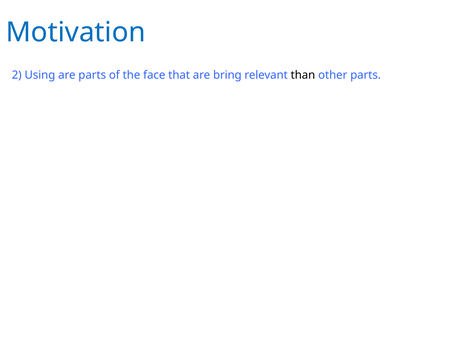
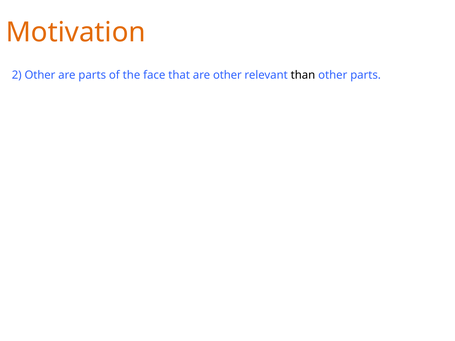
Motivation colour: blue -> orange
2 Using: Using -> Other
are bring: bring -> other
